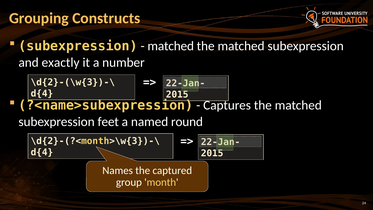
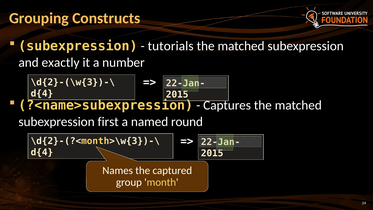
matched at (171, 46): matched -> tutorials
feet: feet -> first
